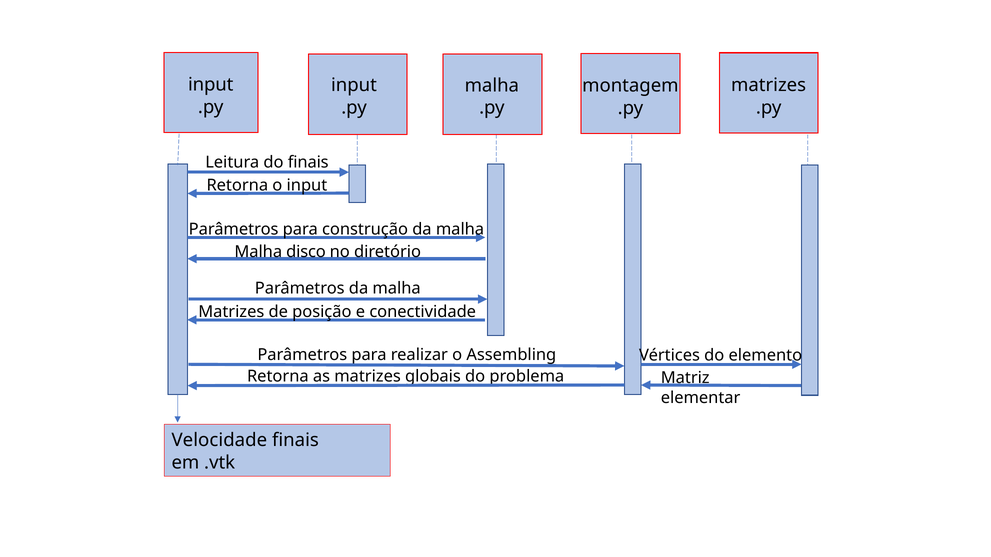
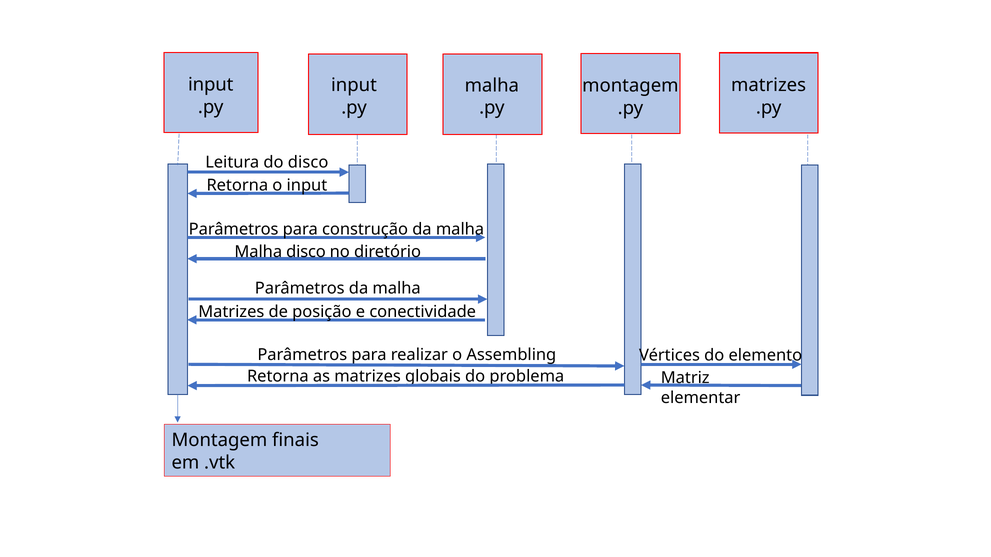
do finais: finais -> disco
Velocidade at (219, 441): Velocidade -> Montagem
